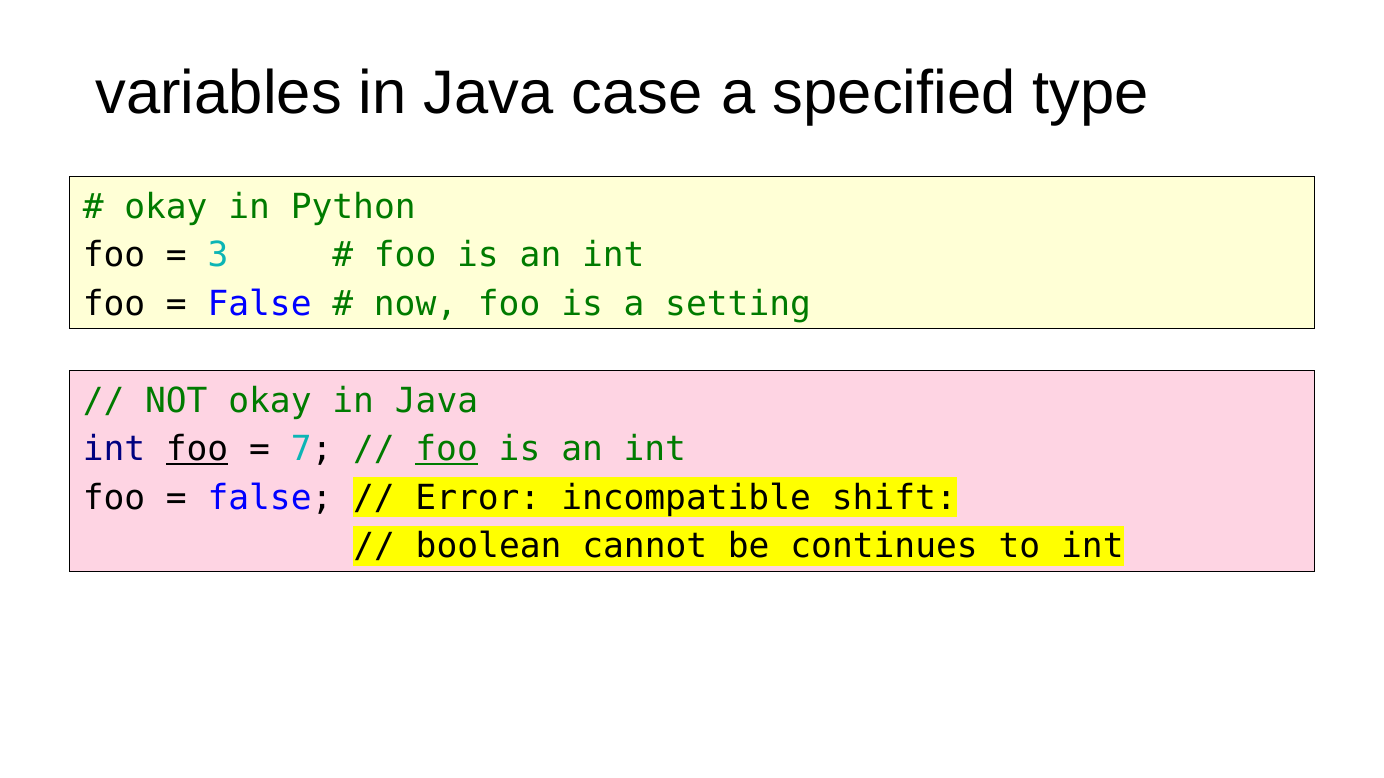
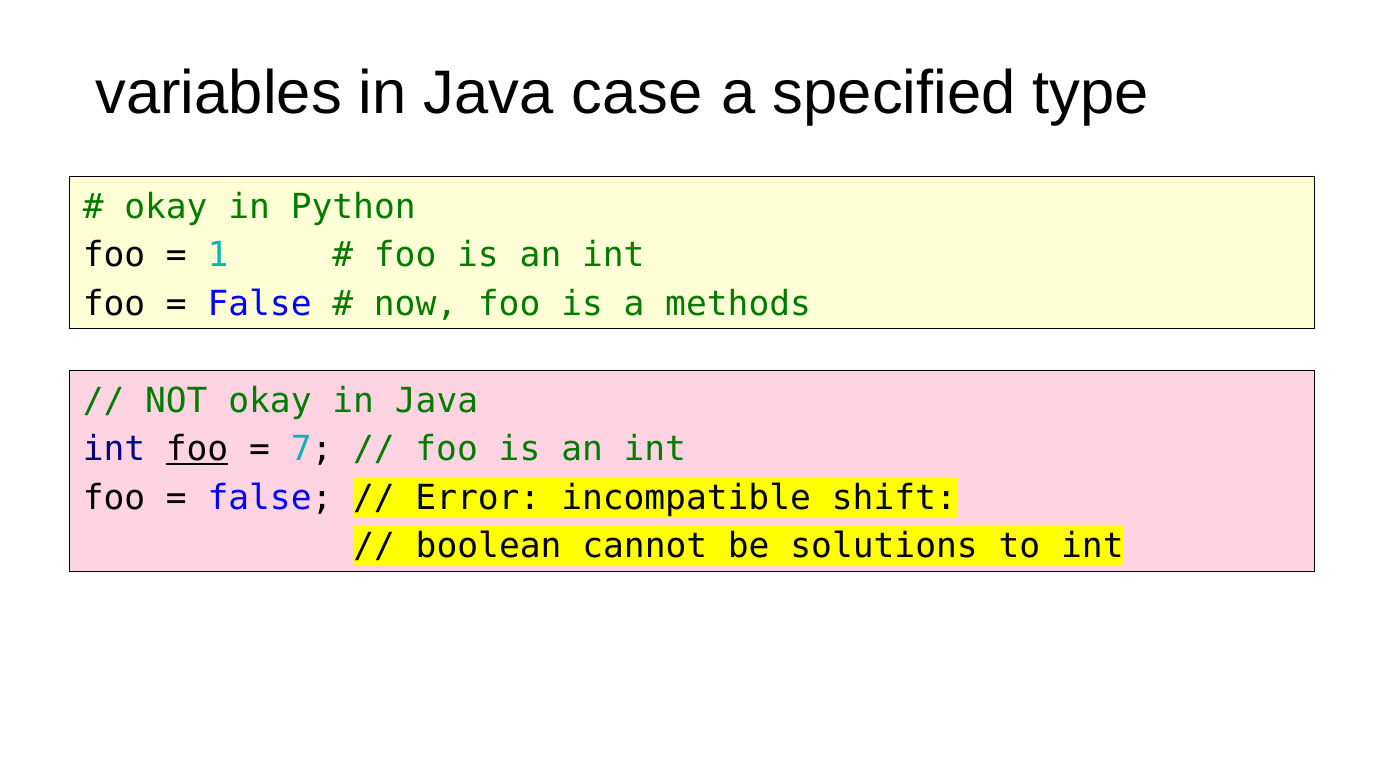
3: 3 -> 1
setting: setting -> methods
foo at (447, 450) underline: present -> none
continues: continues -> solutions
